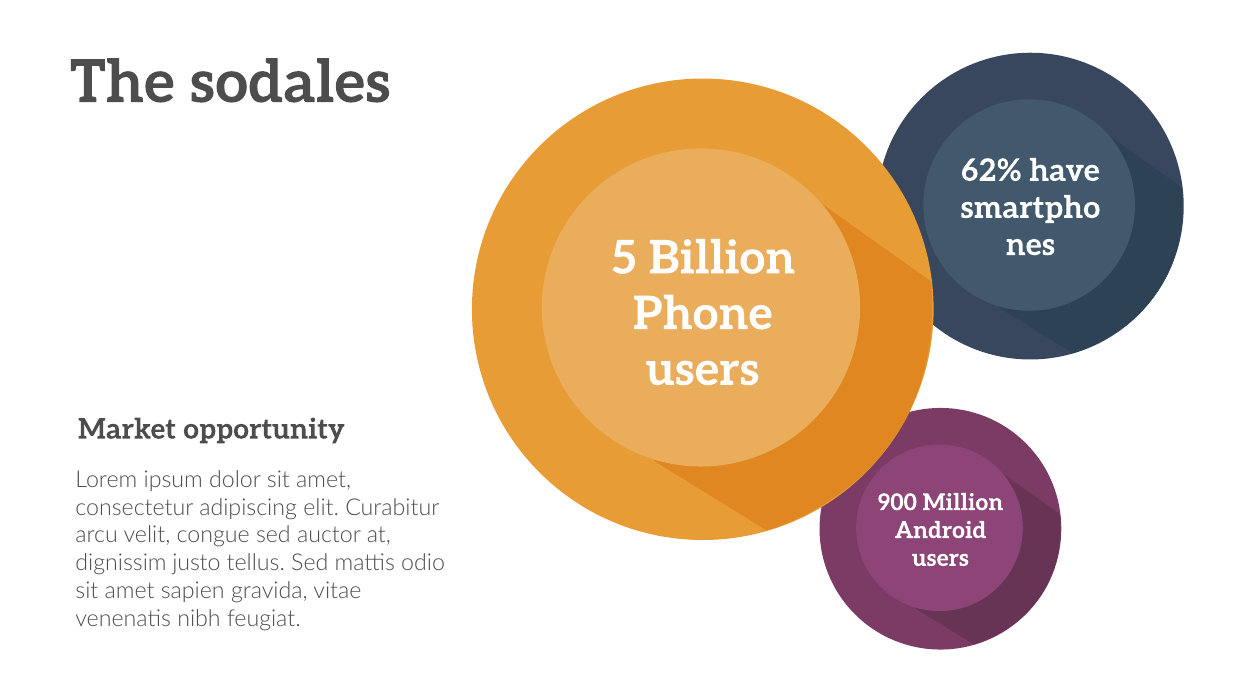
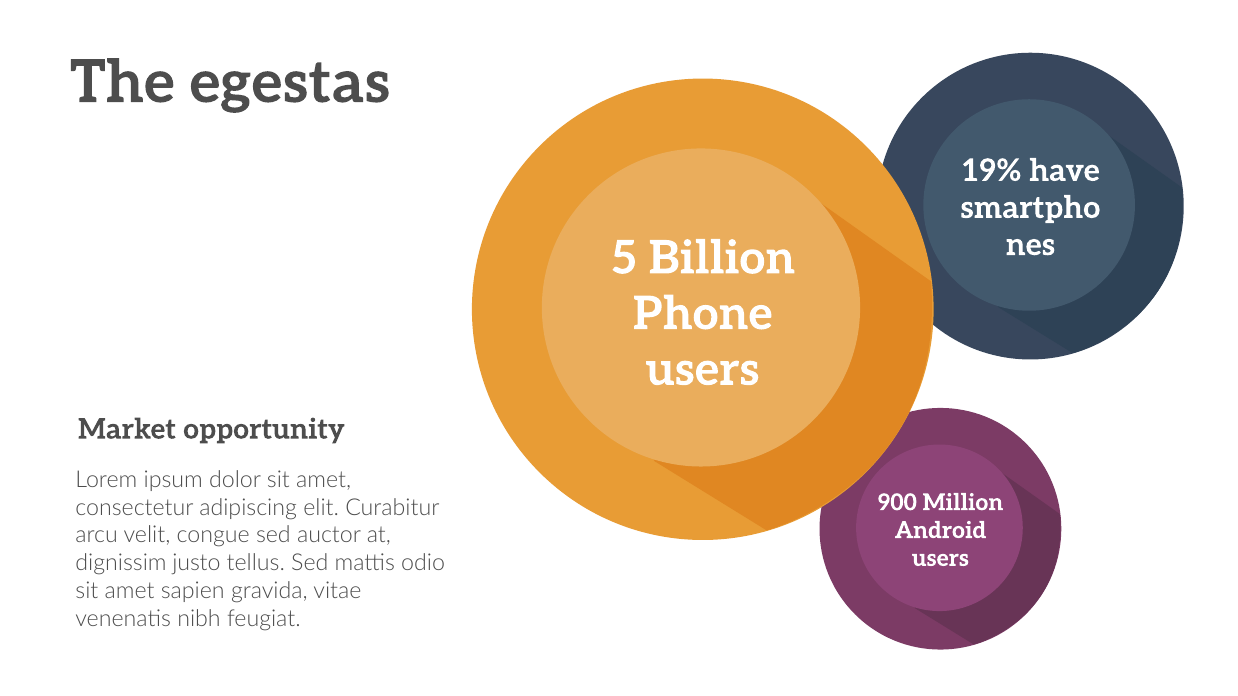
sodales: sodales -> egestas
62%: 62% -> 19%
